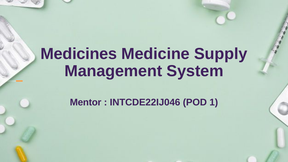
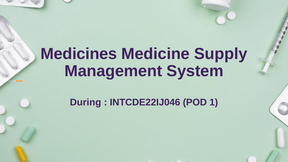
Mentor: Mentor -> During
